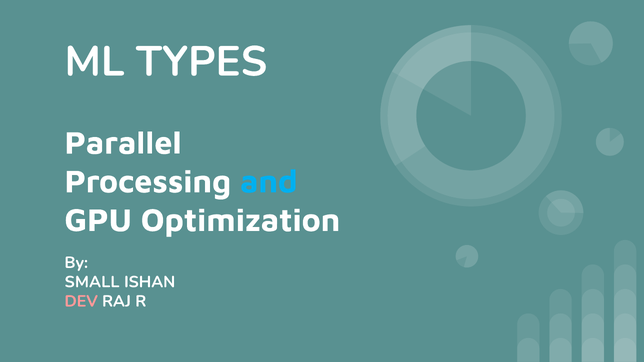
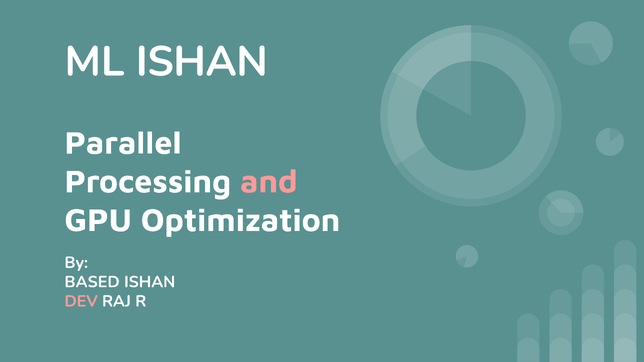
ML TYPES: TYPES -> ISHAN
and colour: light blue -> pink
SMALL: SMALL -> BASED
